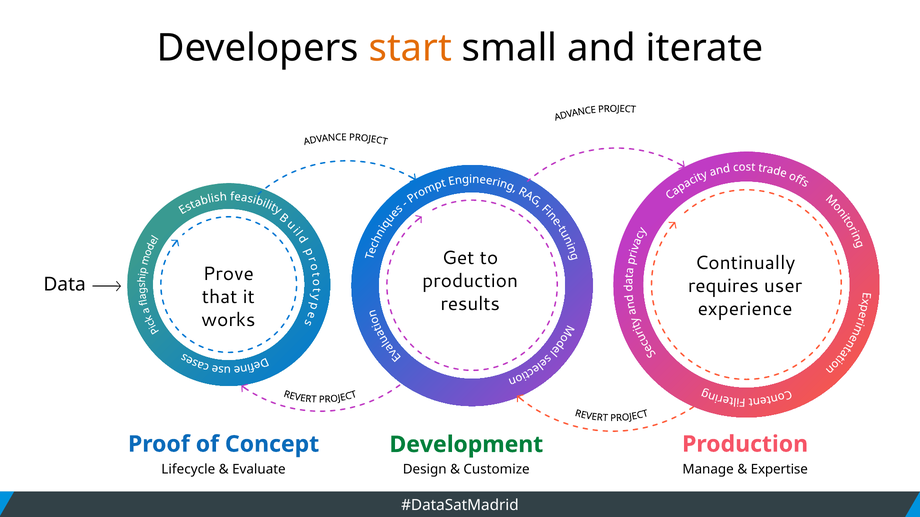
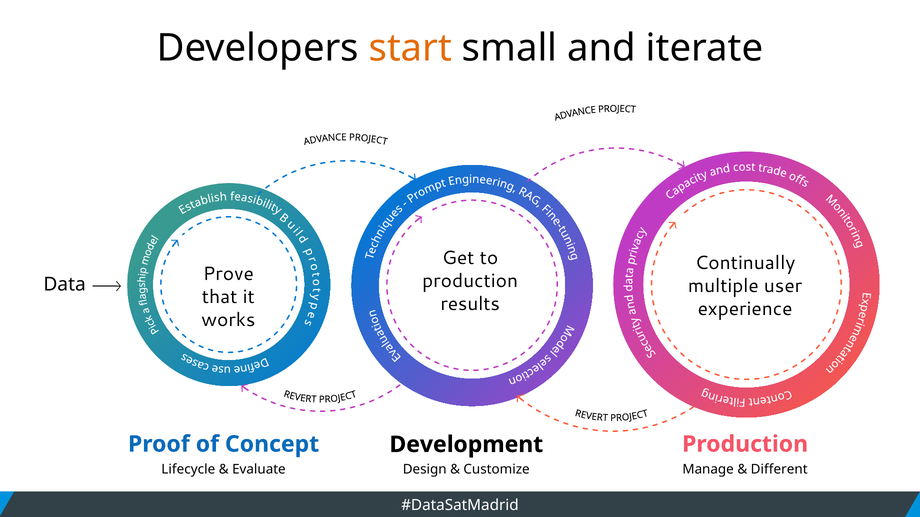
requires: requires -> multiple
Development colour: green -> black
Expertise: Expertise -> Different
